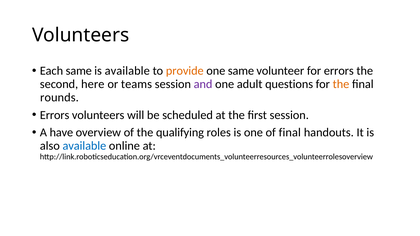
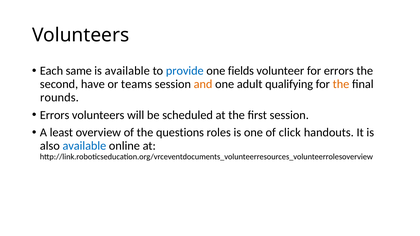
provide colour: orange -> blue
one same: same -> fields
here: here -> have
and colour: purple -> orange
questions: questions -> qualifying
have: have -> least
qualifying: qualifying -> questions
of final: final -> click
